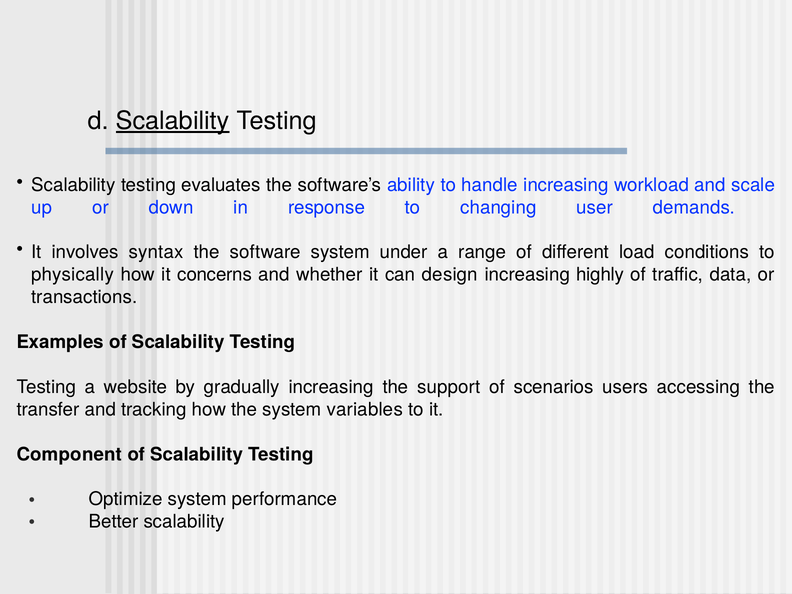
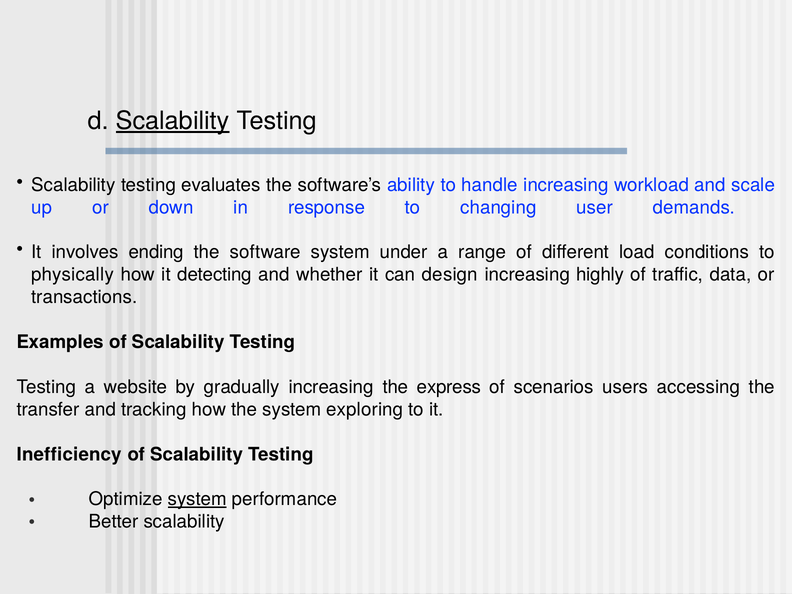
syntax: syntax -> ending
concerns: concerns -> detecting
support: support -> express
variables: variables -> exploring
Component: Component -> Inefficiency
system at (197, 499) underline: none -> present
